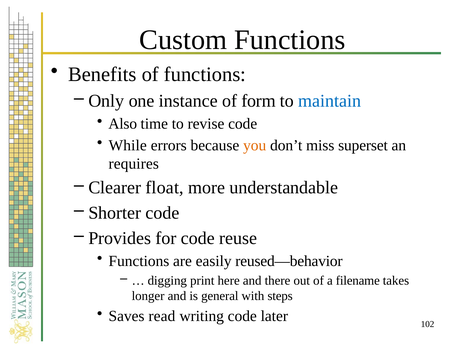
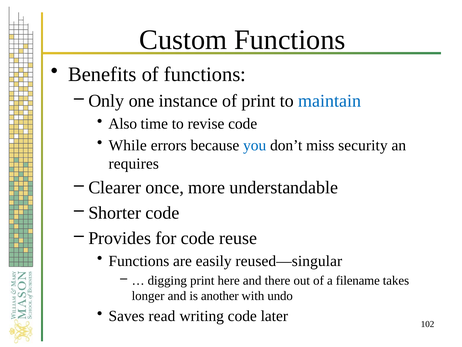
of form: form -> print
you colour: orange -> blue
superset: superset -> security
float: float -> once
reused—behavior: reused—behavior -> reused—singular
general: general -> another
steps: steps -> undo
